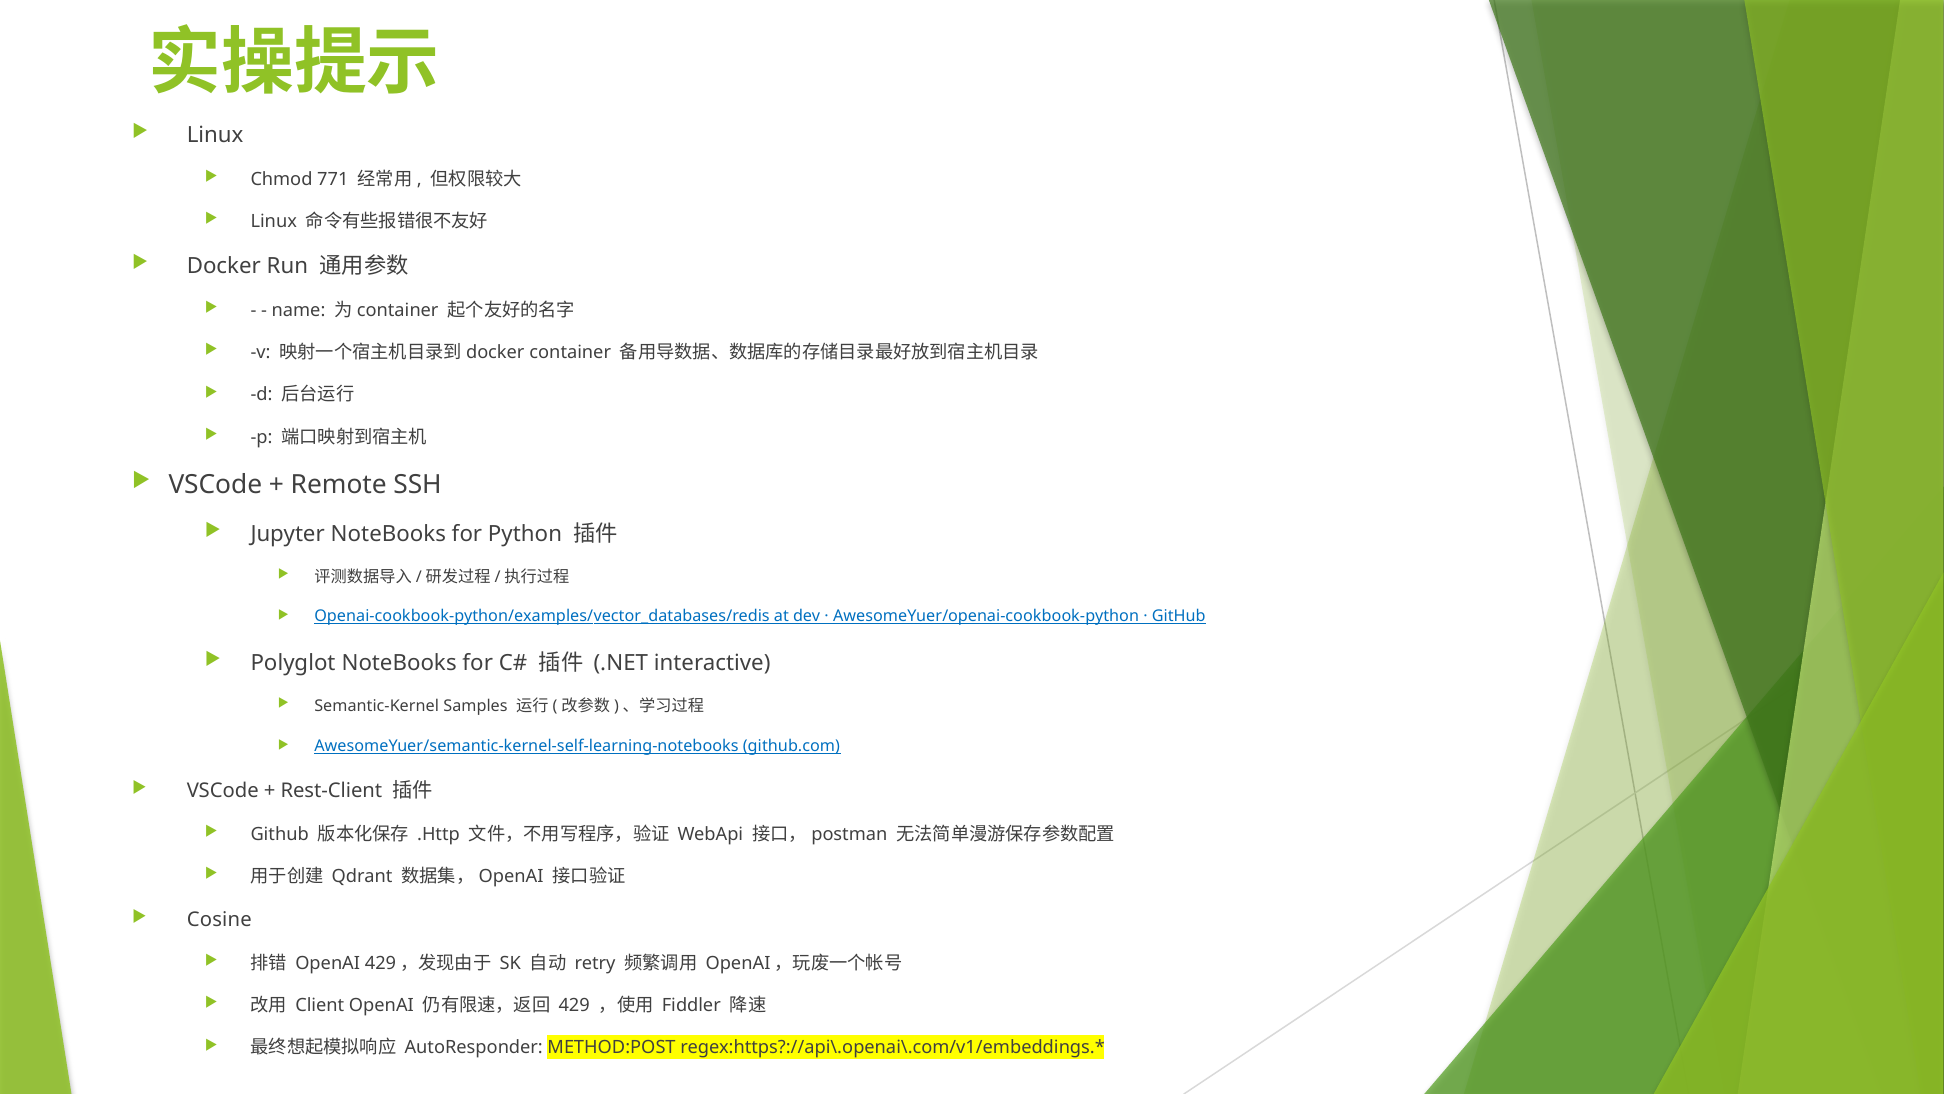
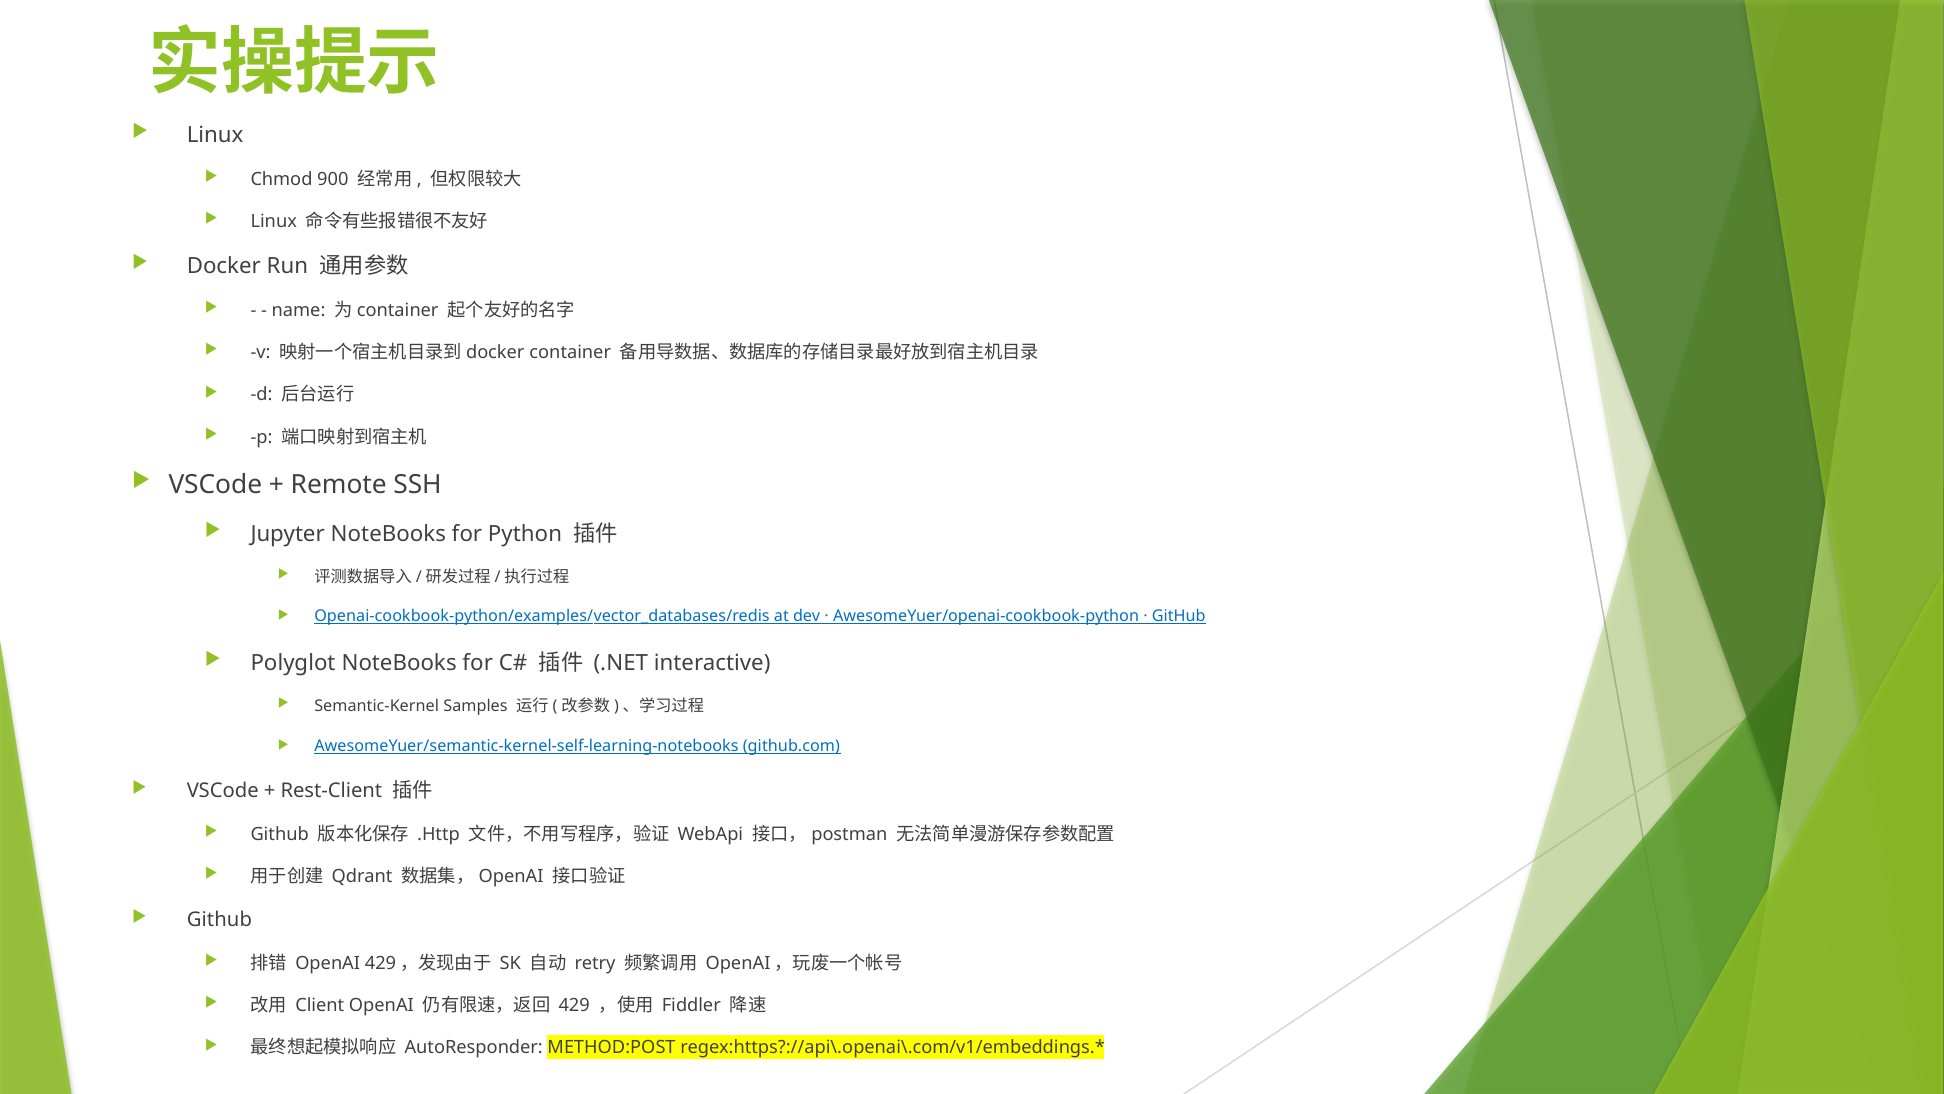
771: 771 -> 900
Cosine at (219, 920): Cosine -> Github
